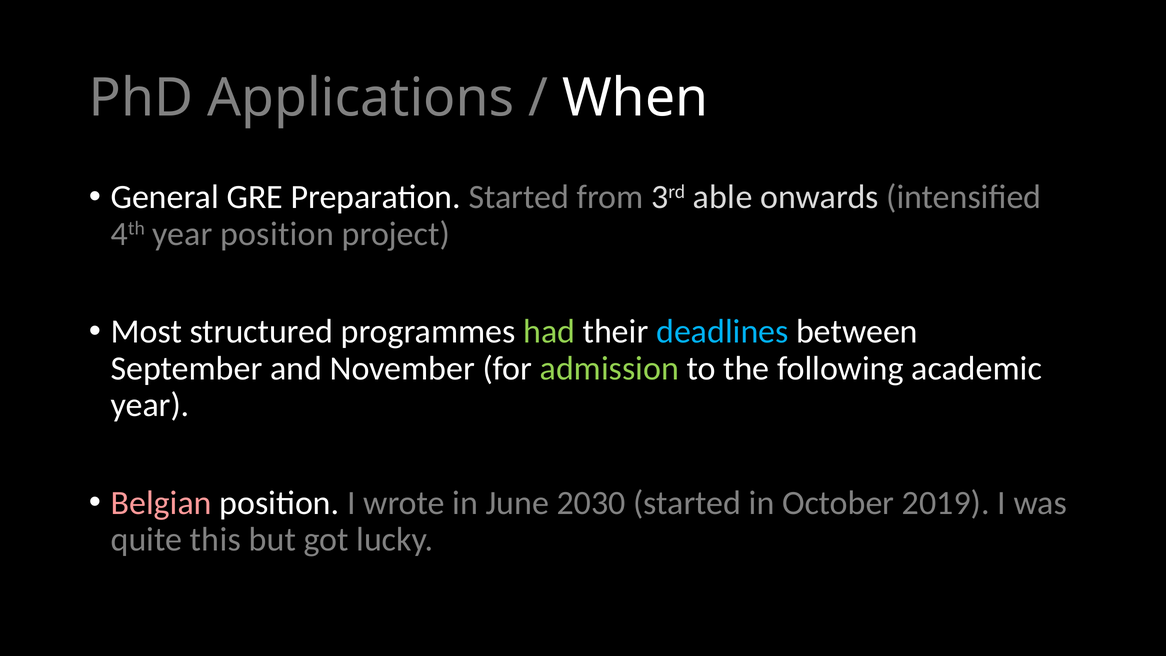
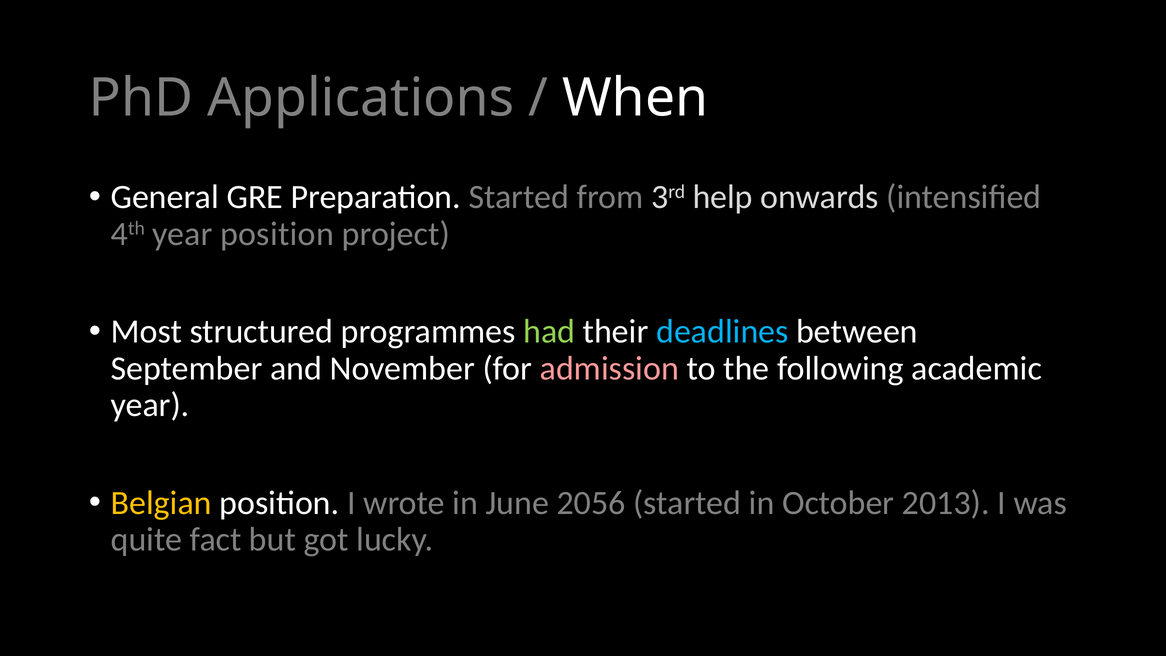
able: able -> help
admission colour: light green -> pink
Belgian colour: pink -> yellow
2030: 2030 -> 2056
2019: 2019 -> 2013
this: this -> fact
